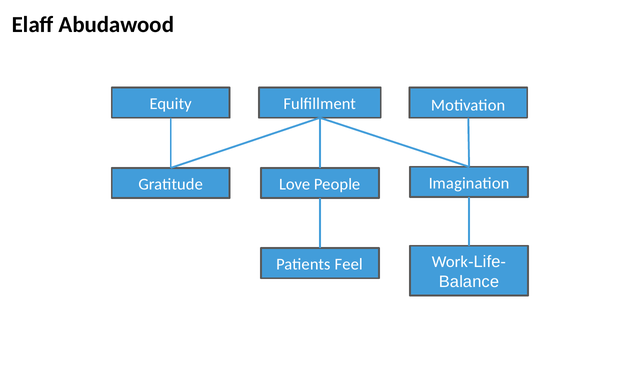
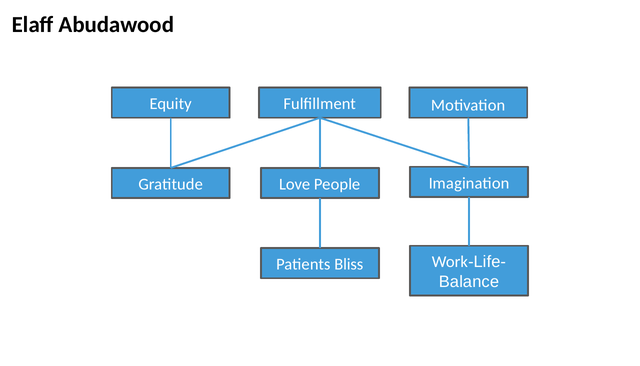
Feel: Feel -> Bliss
